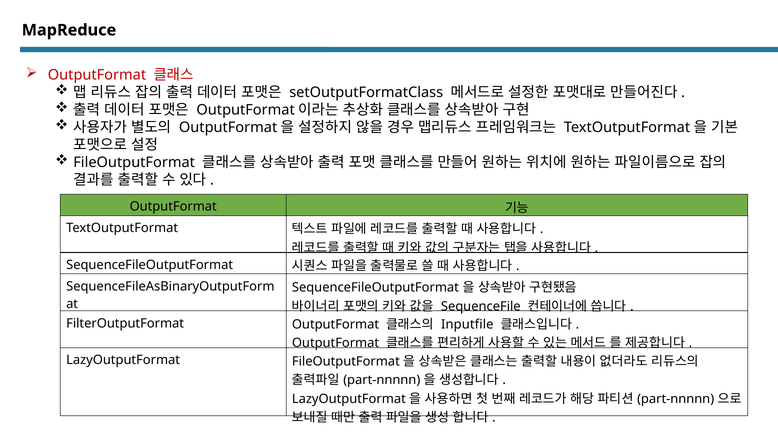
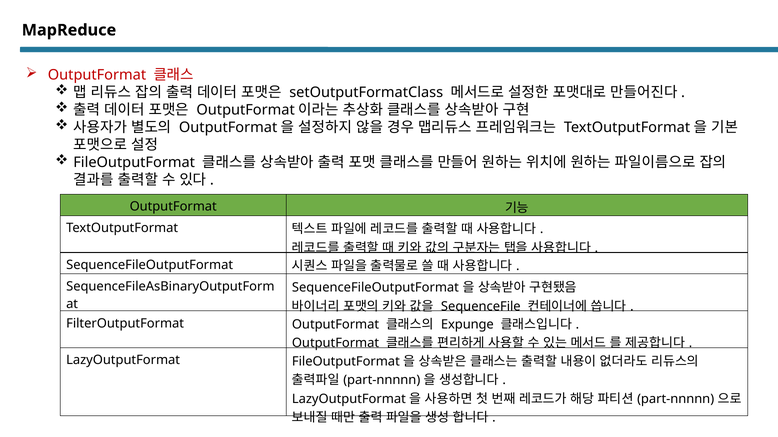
Inputfile: Inputfile -> Expunge
